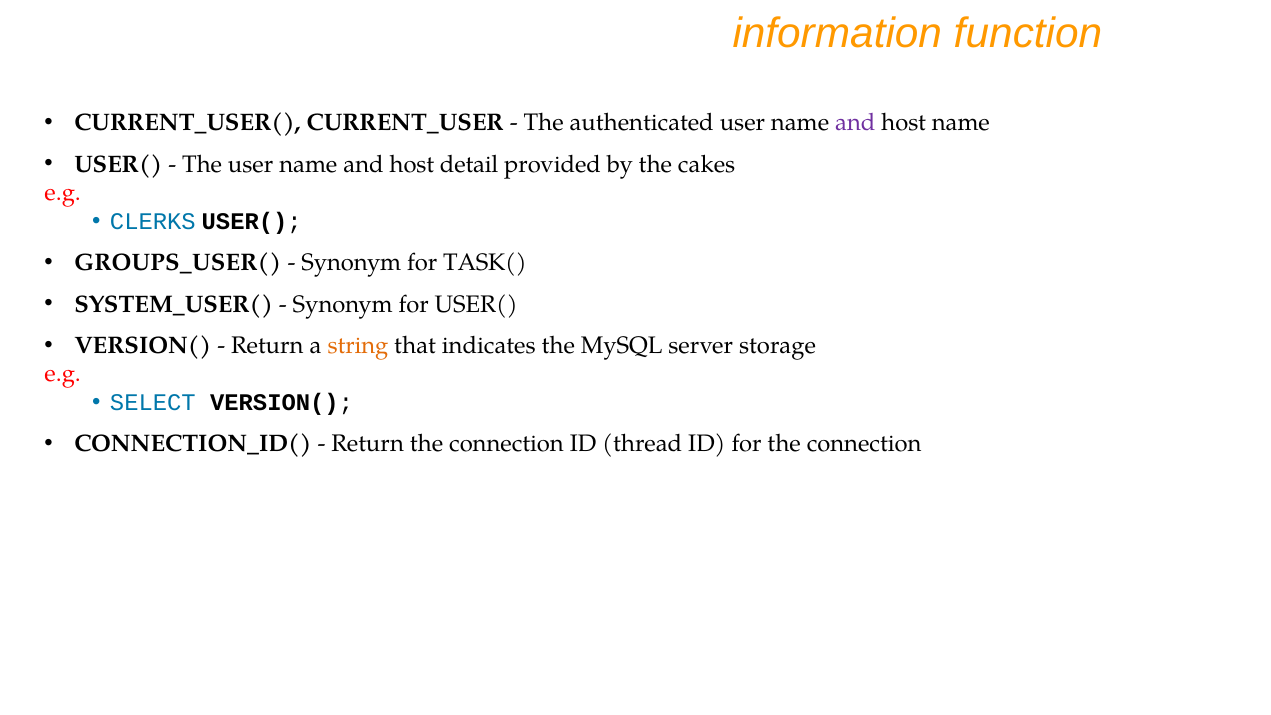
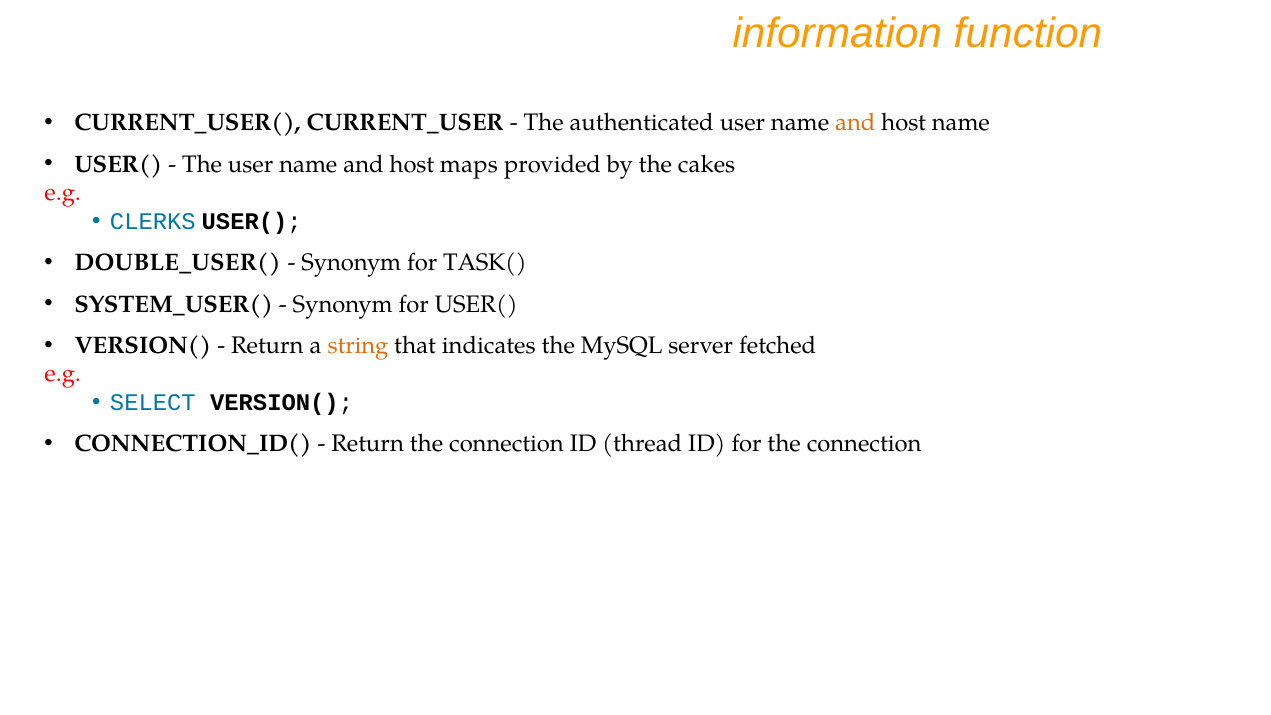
and at (855, 123) colour: purple -> orange
detail: detail -> maps
GROUPS_USER(: GROUPS_USER( -> DOUBLE_USER(
storage: storage -> fetched
